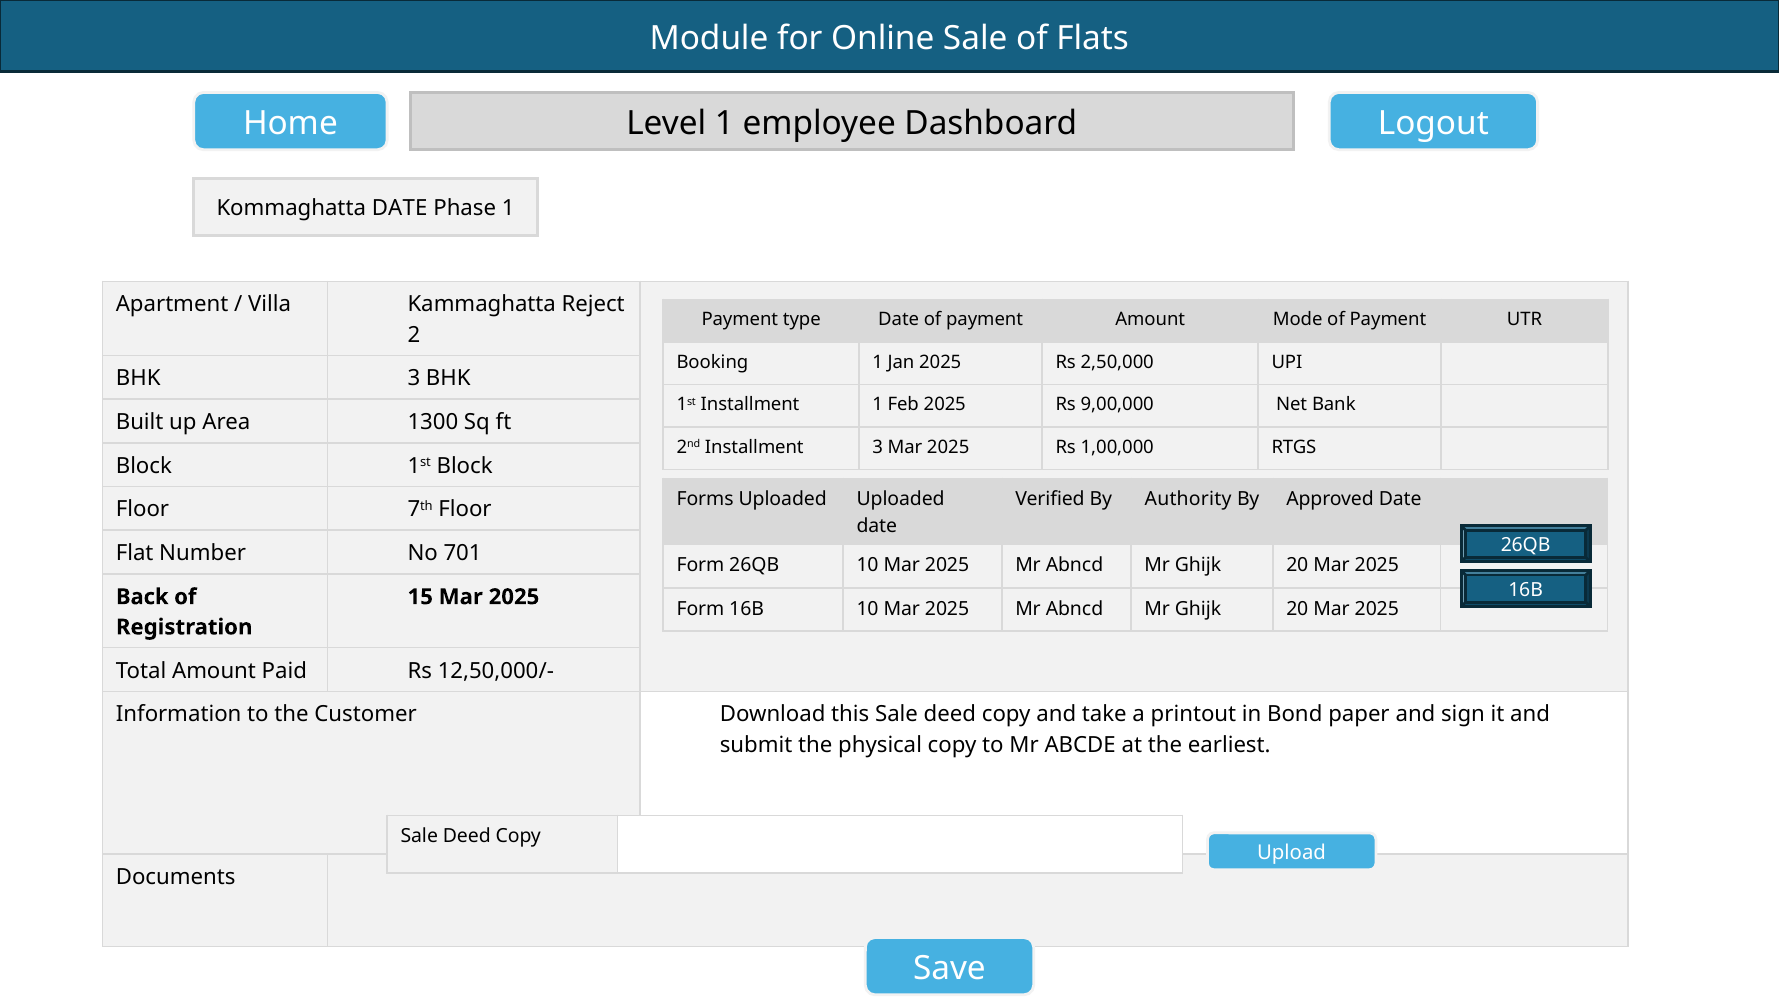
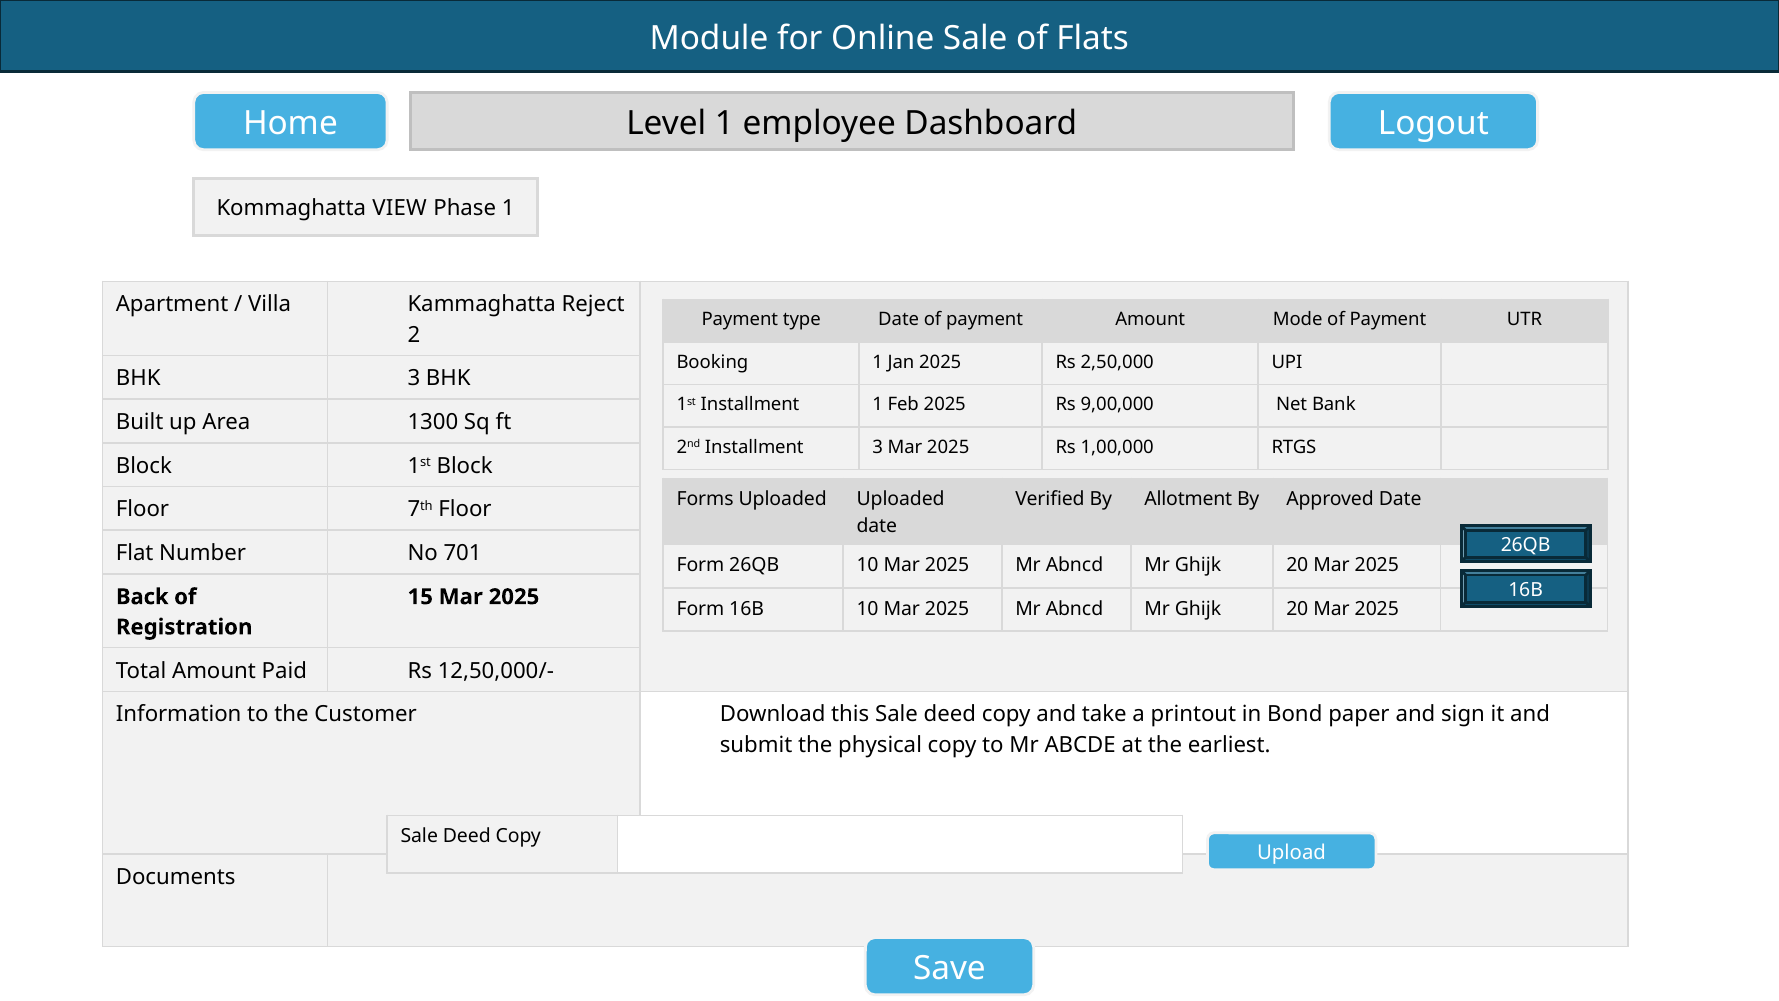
Kommaghatta DATE: DATE -> VIEW
Authority: Authority -> Allotment
